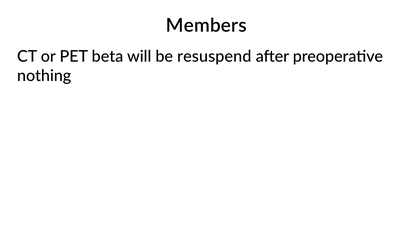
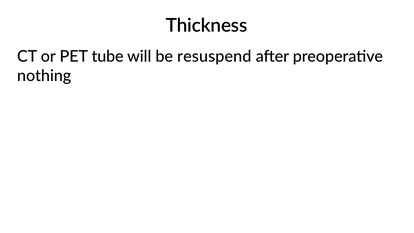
Members: Members -> Thickness
beta: beta -> tube
